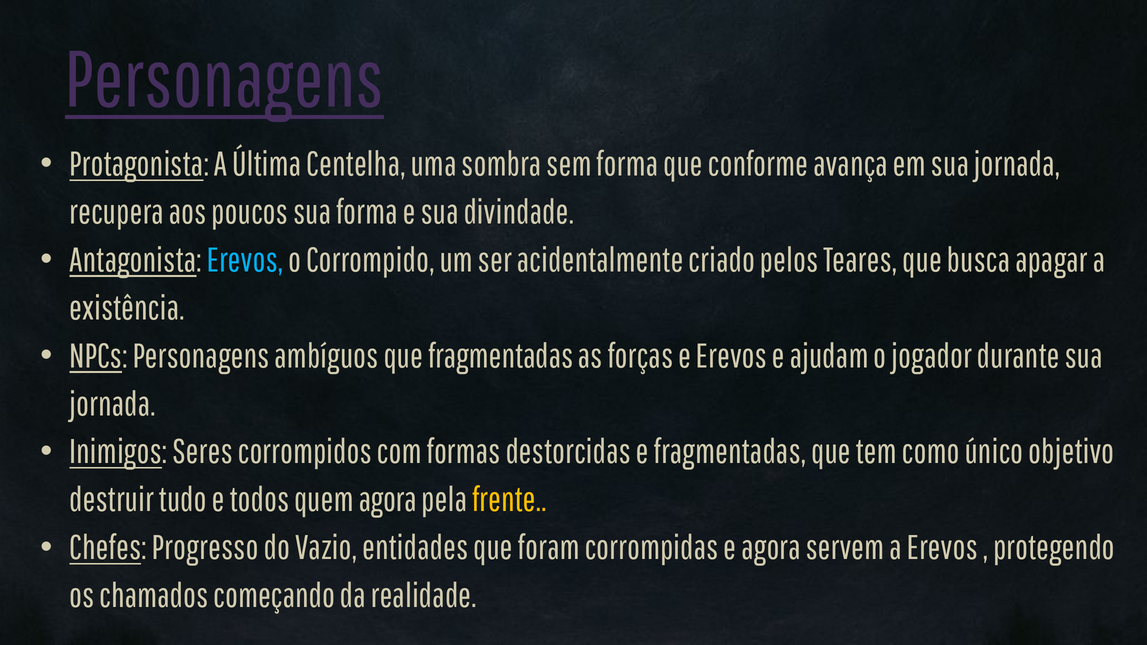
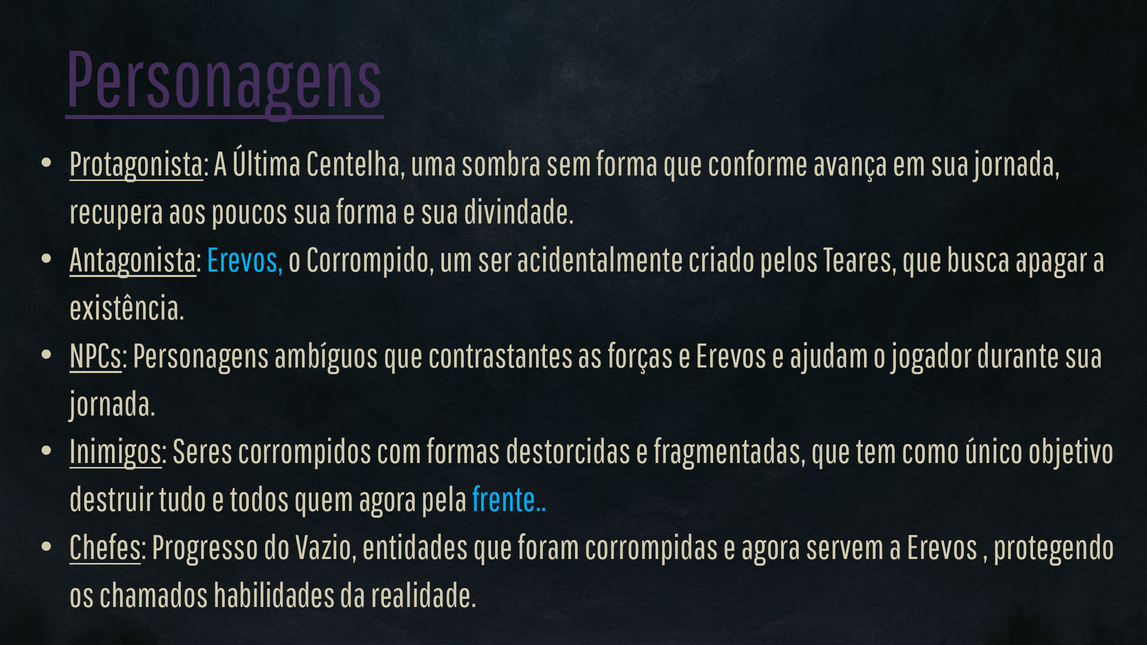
que fragmentadas: fragmentadas -> contrastantes
frente colour: yellow -> light blue
começando: começando -> habilidades
